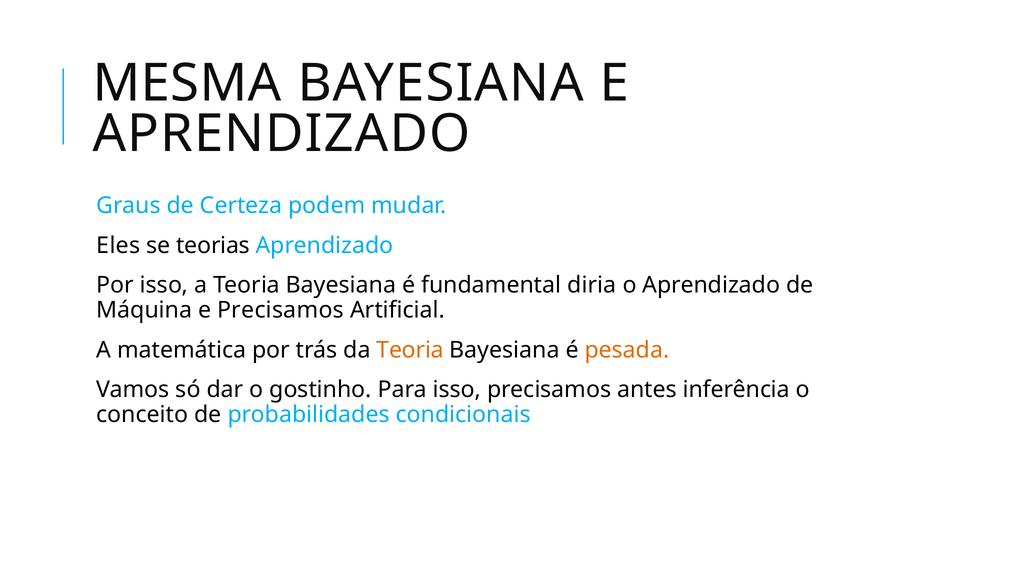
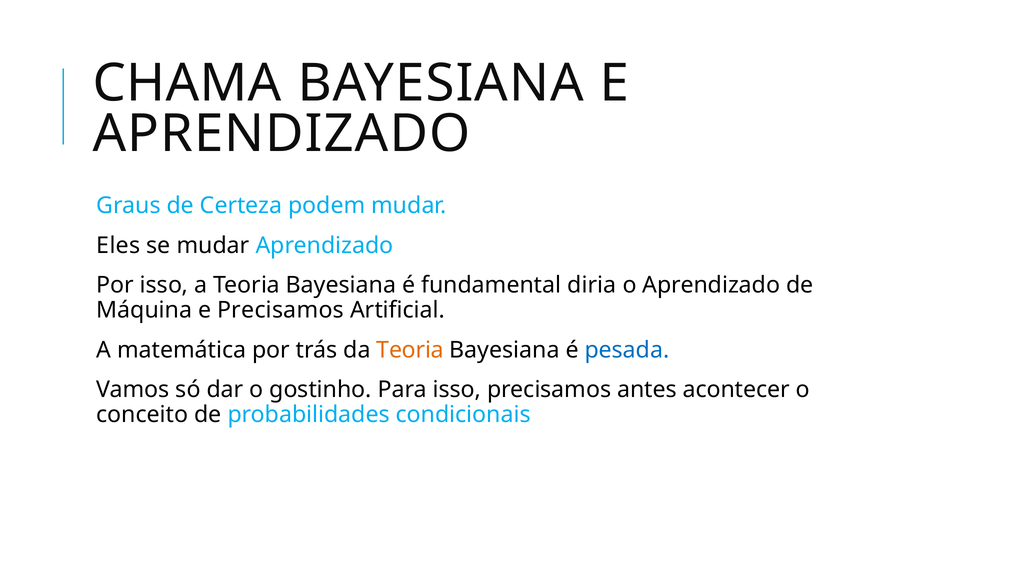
MESMA: MESMA -> CHAMA
se teorias: teorias -> mudar
pesada colour: orange -> blue
inferência: inferência -> acontecer
